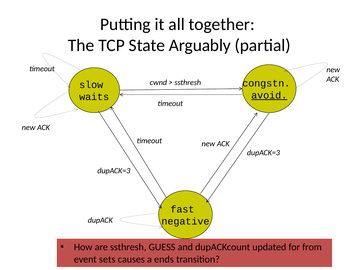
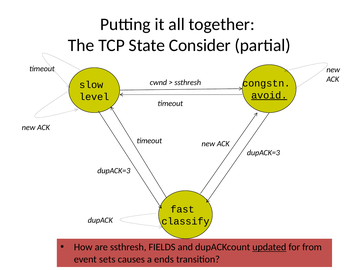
Arguably: Arguably -> Consider
waits: waits -> level
negative: negative -> classify
GUESS: GUESS -> FIELDS
updated underline: none -> present
